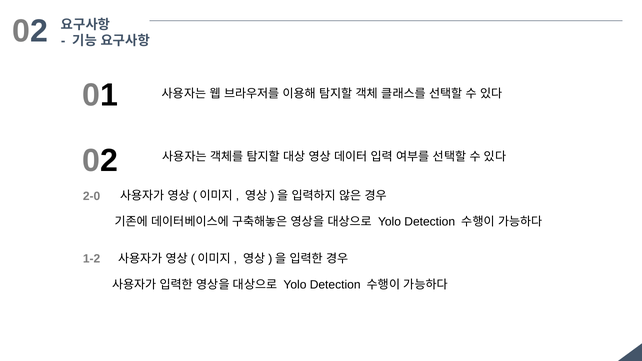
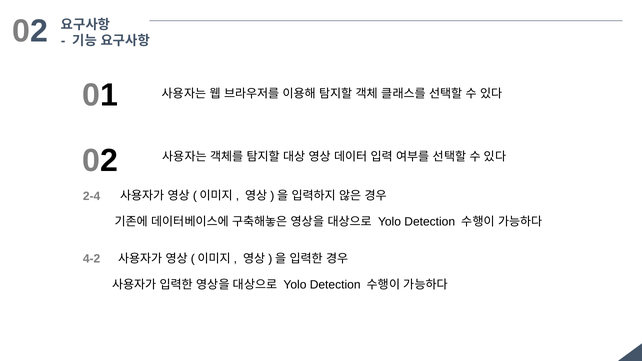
2-0: 2-0 -> 2-4
1-2: 1-2 -> 4-2
